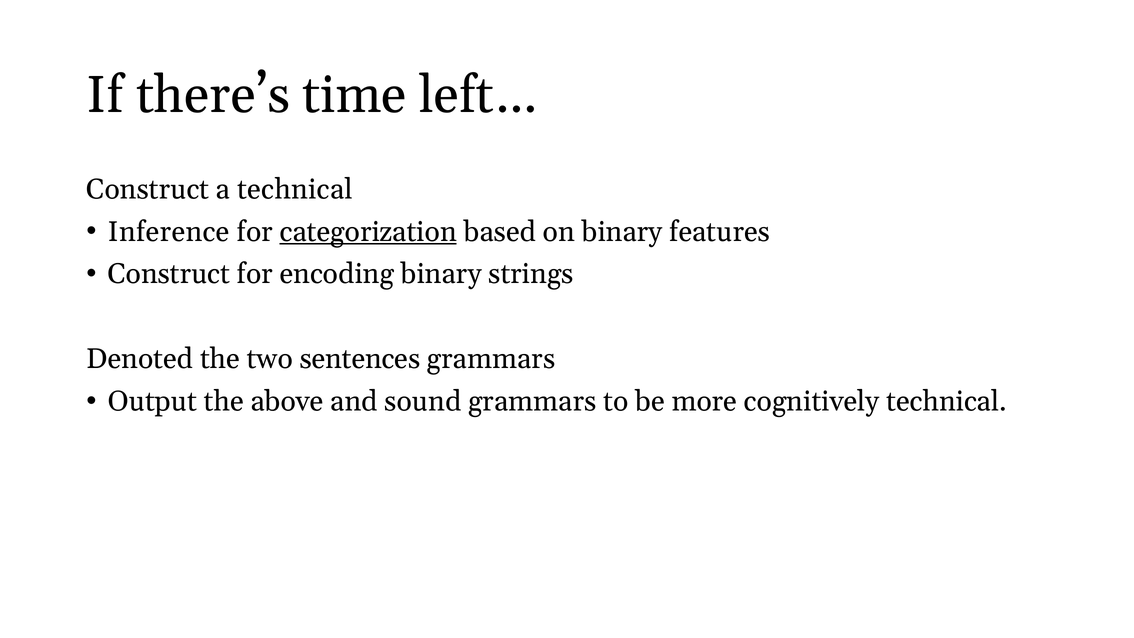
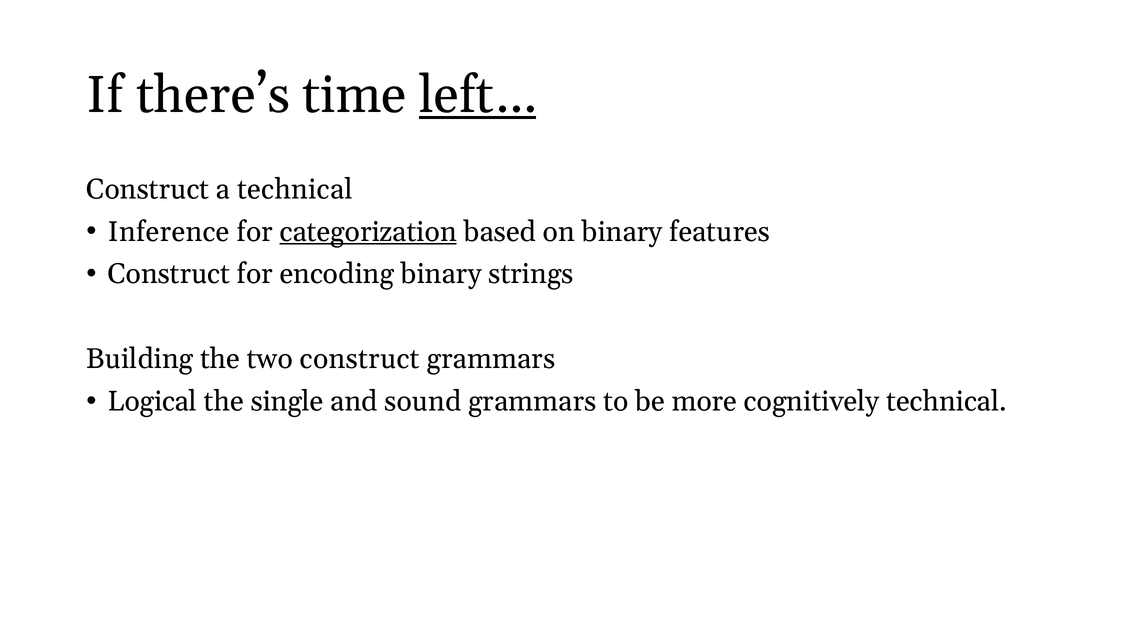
left… underline: none -> present
Denoted: Denoted -> Building
two sentences: sentences -> construct
Output: Output -> Logical
above: above -> single
